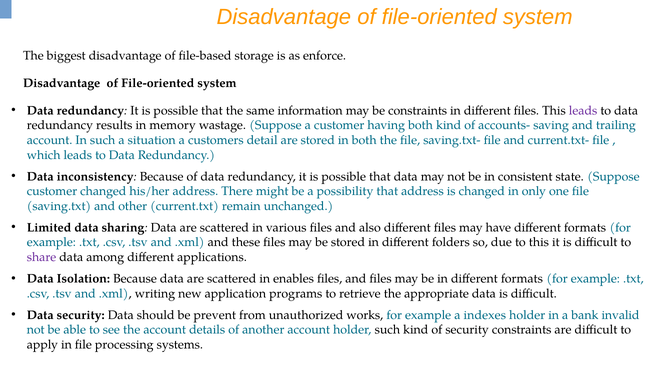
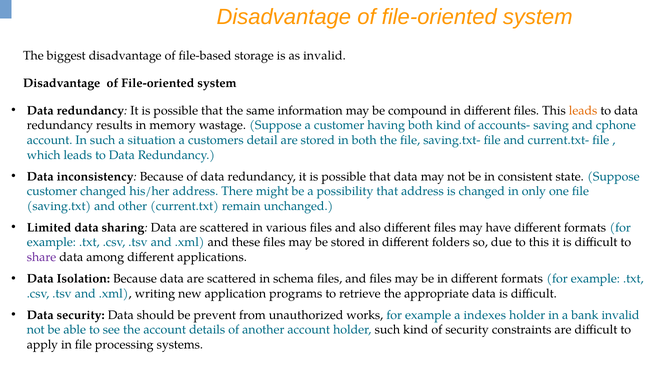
as enforce: enforce -> invalid
be constraints: constraints -> compound
leads at (583, 111) colour: purple -> orange
trailing: trailing -> cphone
enables: enables -> schema
